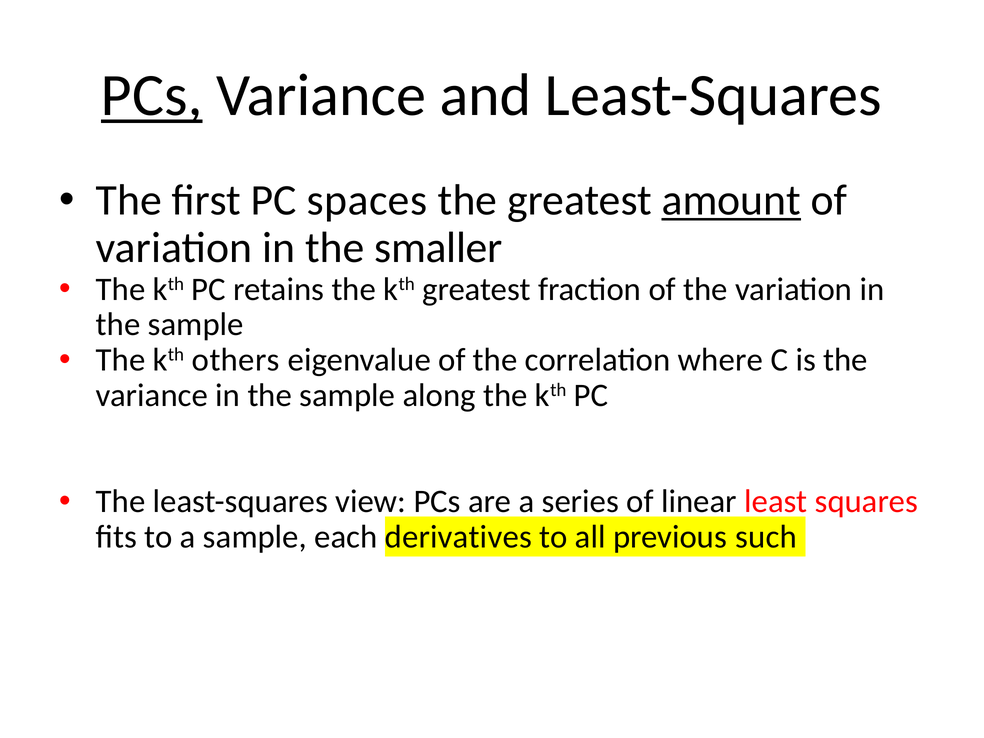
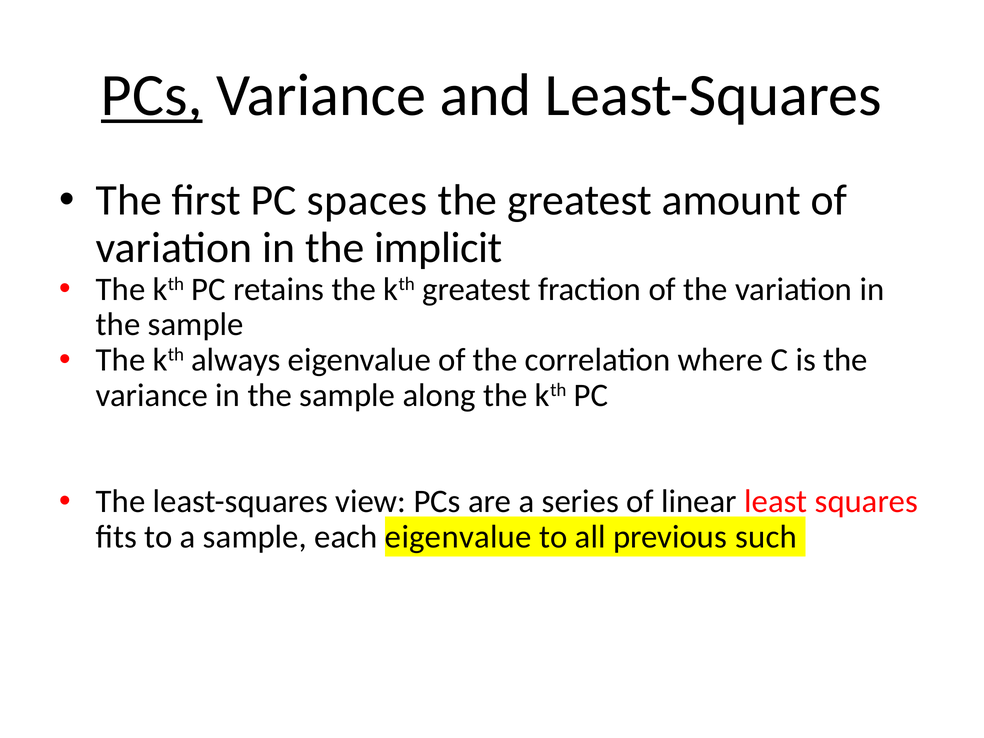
amount underline: present -> none
smaller: smaller -> implicit
others: others -> always
each derivatives: derivatives -> eigenvalue
